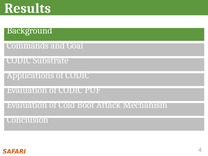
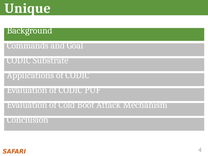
Results: Results -> Unique
